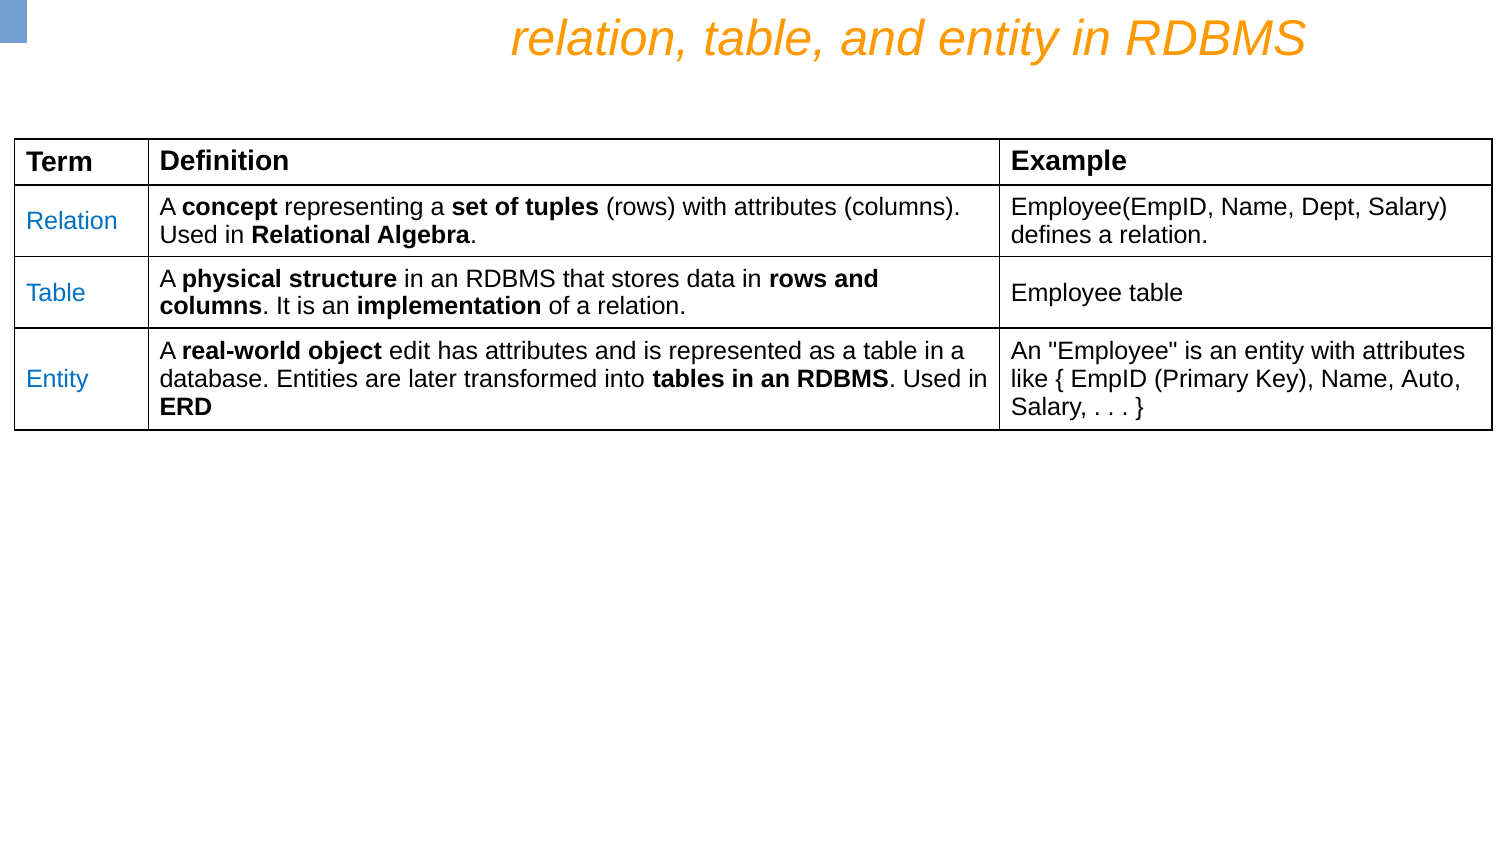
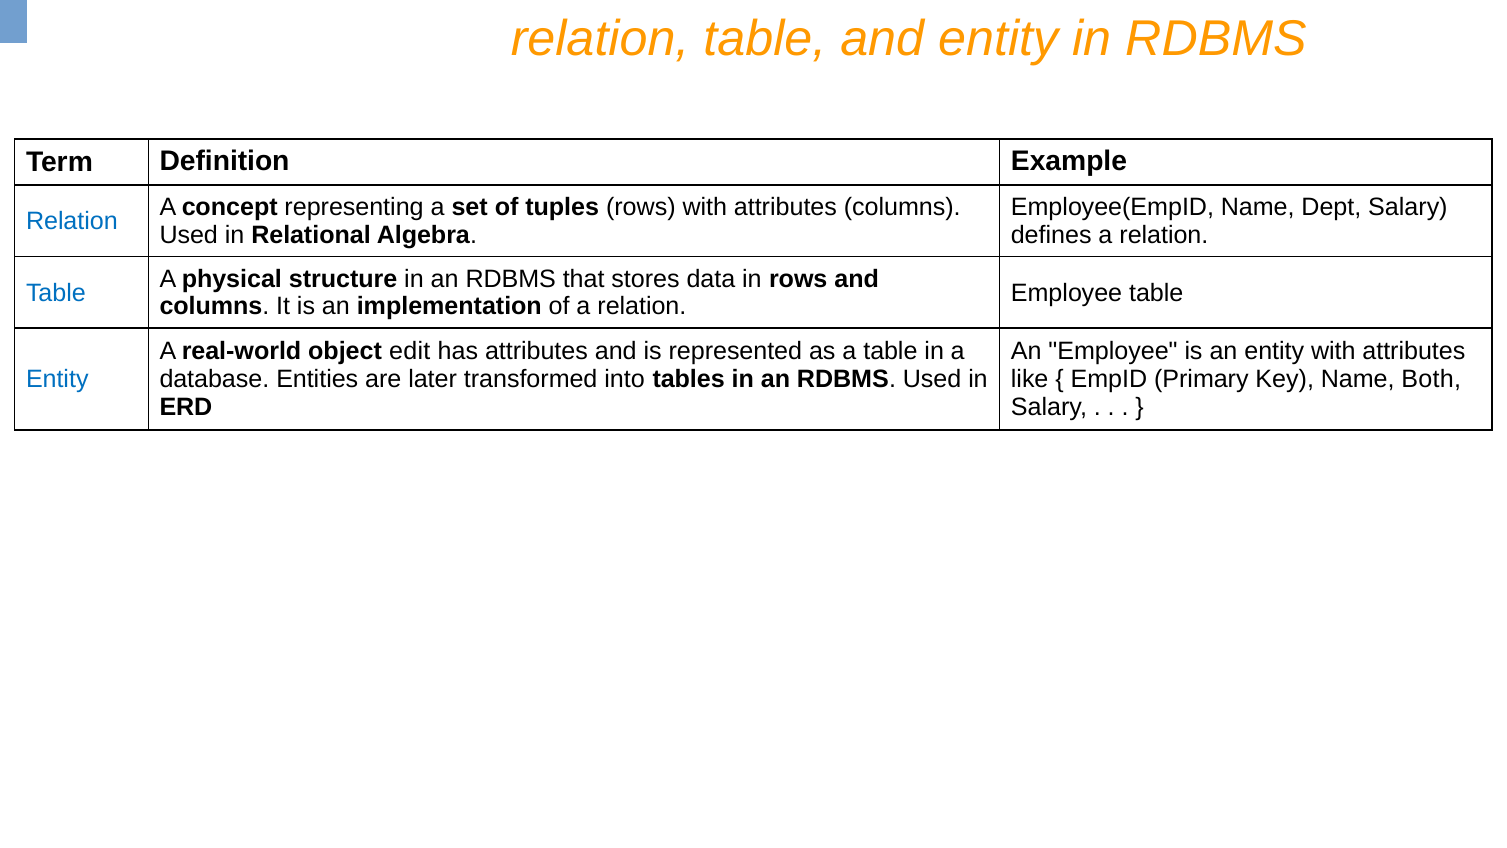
Auto: Auto -> Both
